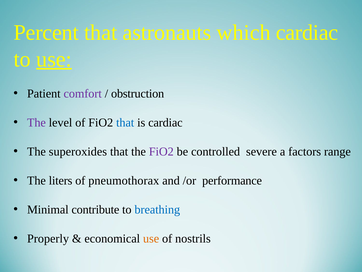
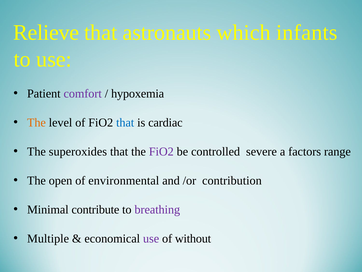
Percent: Percent -> Relieve
which cardiac: cardiac -> infants
use at (54, 59) underline: present -> none
obstruction: obstruction -> hypoxemia
The at (36, 122) colour: purple -> orange
liters: liters -> open
pneumothorax: pneumothorax -> environmental
performance: performance -> contribution
breathing colour: blue -> purple
Properly: Properly -> Multiple
use at (151, 238) colour: orange -> purple
nostrils: nostrils -> without
